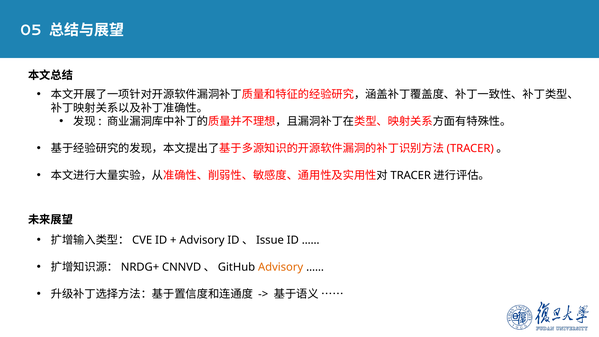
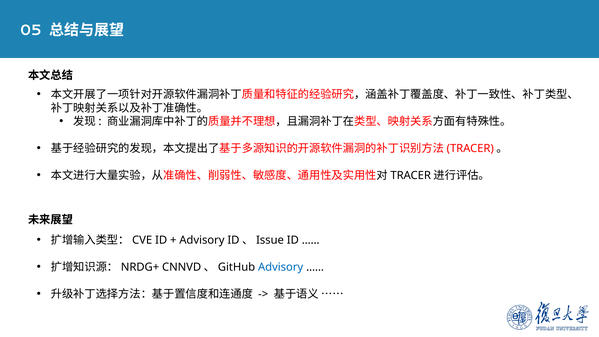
Advisory at (281, 267) colour: orange -> blue
